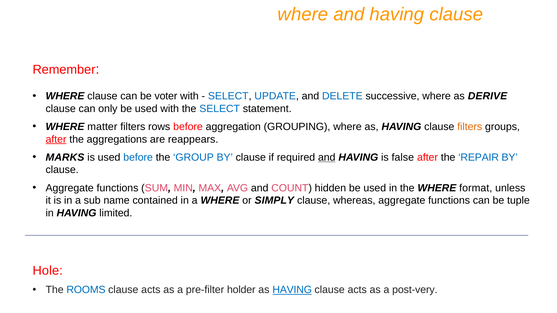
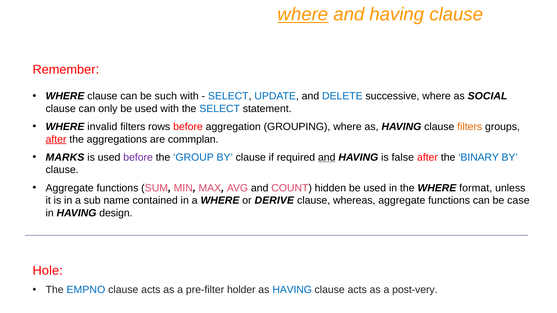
where at (303, 14) underline: none -> present
voter: voter -> such
DERIVE: DERIVE -> SOCIAL
matter: matter -> invalid
reappears: reappears -> commplan
before at (138, 157) colour: blue -> purple
REPAIR: REPAIR -> BINARY
SIMPLY: SIMPLY -> DERIVE
tuple: tuple -> case
limited: limited -> design
ROOMS: ROOMS -> EMPNO
HAVING at (292, 290) underline: present -> none
